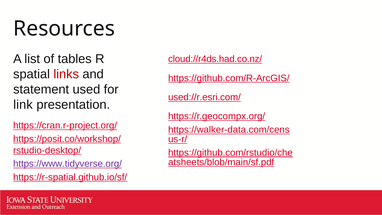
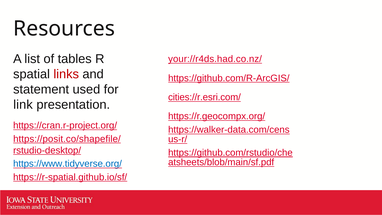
cloud://r4ds.had.co.nz/: cloud://r4ds.had.co.nz/ -> your://r4ds.had.co.nz/
used://r.esri.com/: used://r.esri.com/ -> cities://r.esri.com/
https://posit.co/workshop/: https://posit.co/workshop/ -> https://posit.co/shapefile/
https://www.tidyverse.org/ colour: purple -> blue
